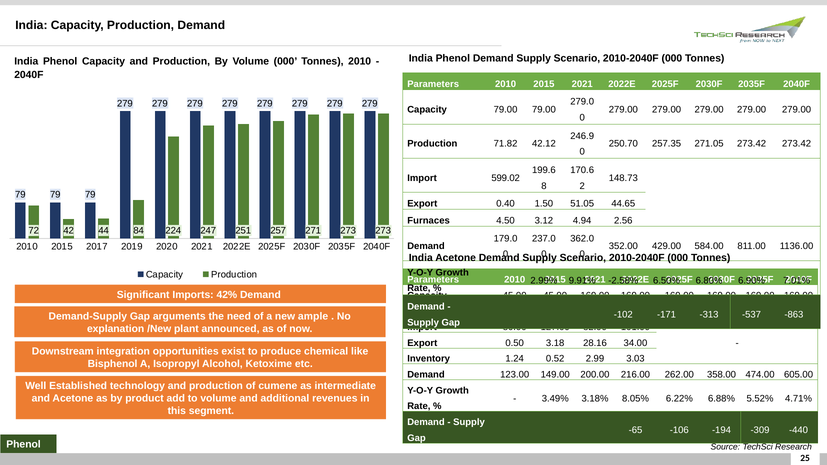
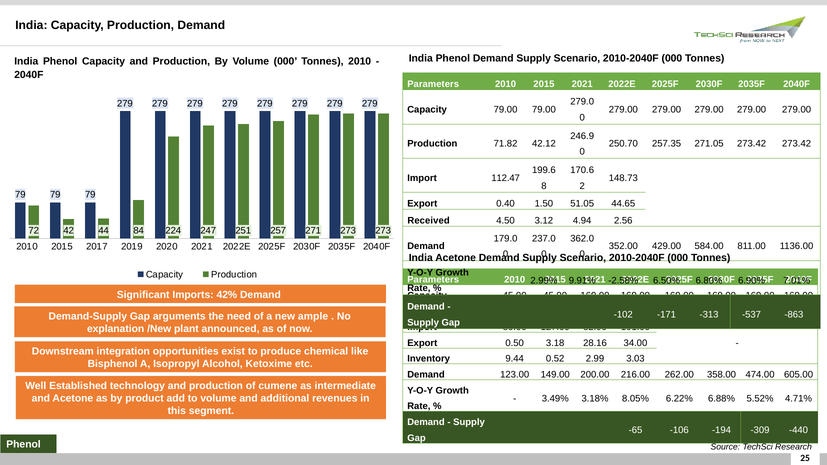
599.02: 599.02 -> 112.47
Furnaces: Furnaces -> Received
1.24: 1.24 -> 9.44
